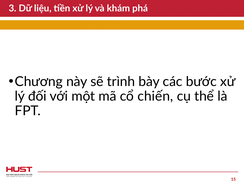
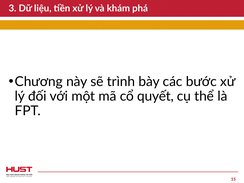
chiến: chiến -> quyết
